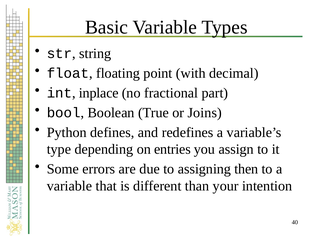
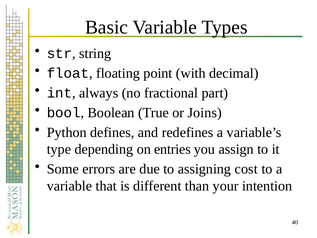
inplace: inplace -> always
then: then -> cost
